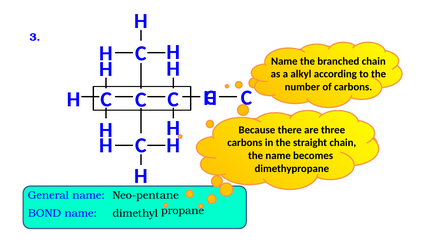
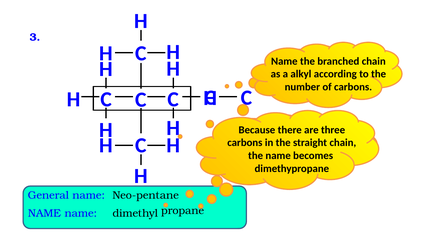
BOND at (45, 214): BOND -> NAME
